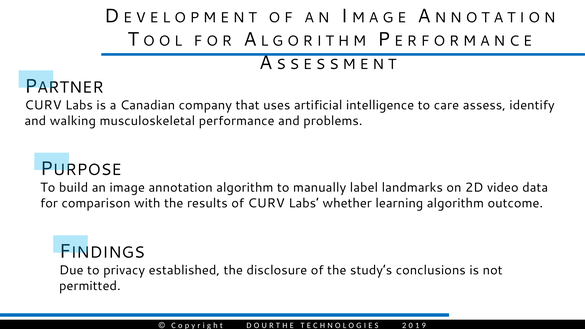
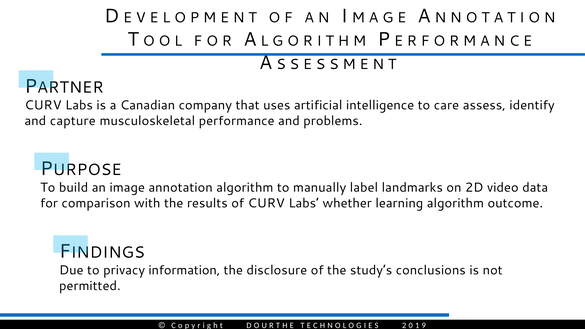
walking: walking -> capture
established: established -> information
